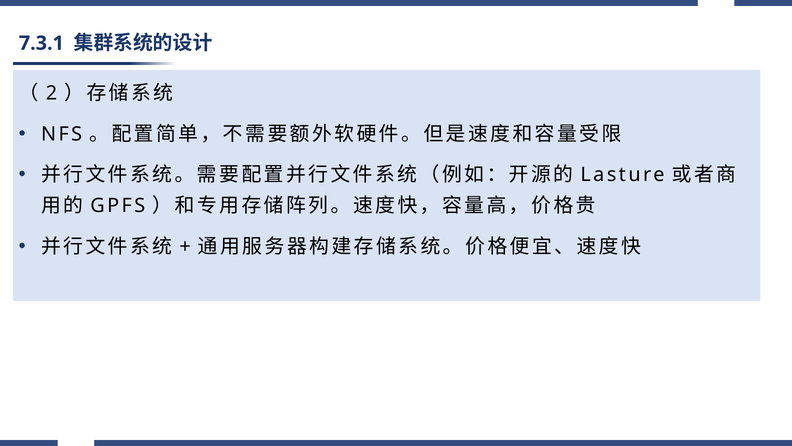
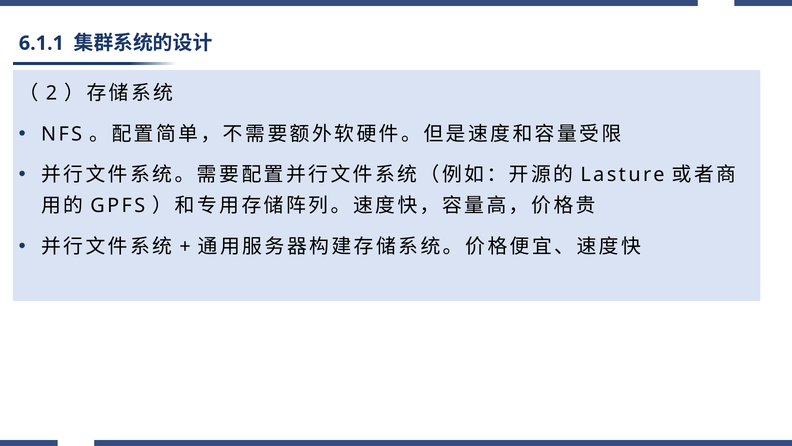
7.3.1: 7.3.1 -> 6.1.1
